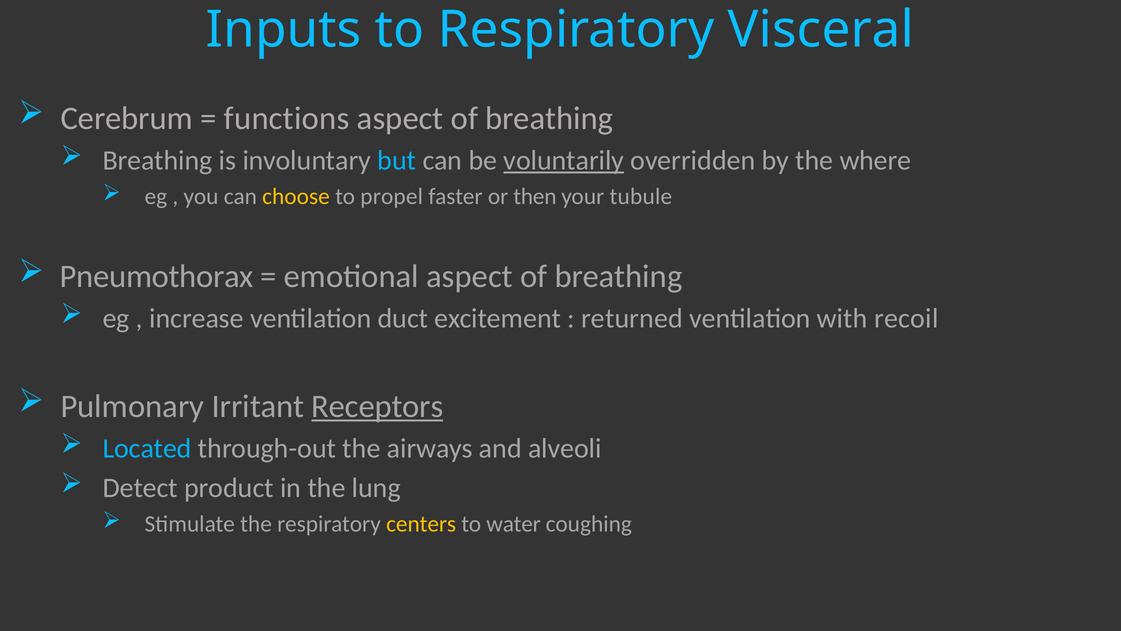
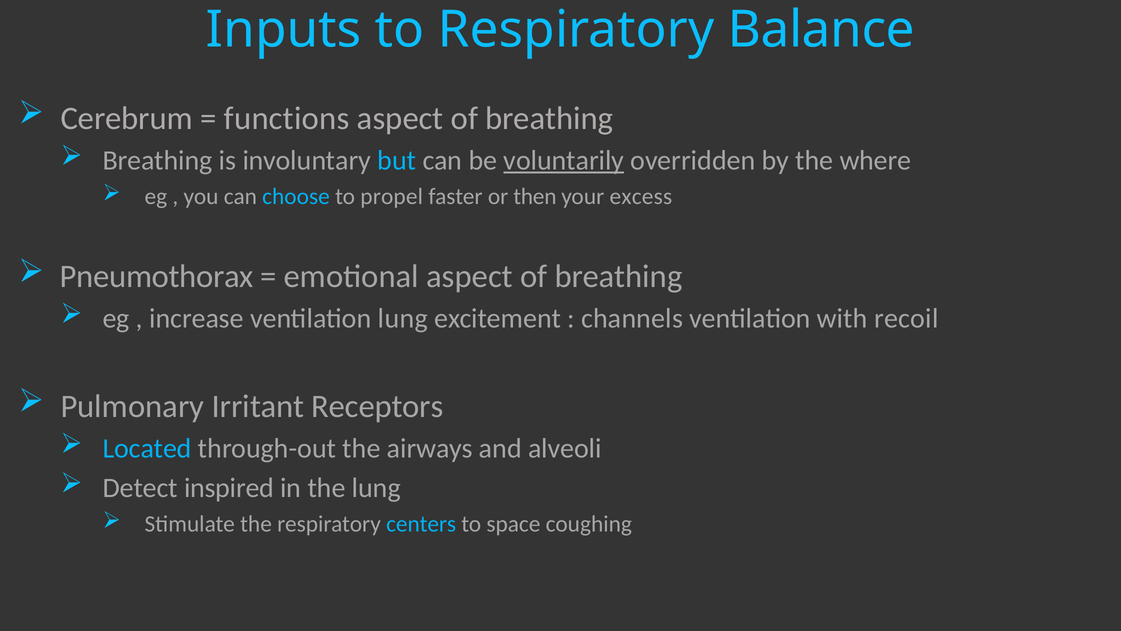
Visceral: Visceral -> Balance
choose colour: yellow -> light blue
tubule: tubule -> excess
ventilation duct: duct -> lung
returned: returned -> channels
Receptors underline: present -> none
product: product -> inspired
centers colour: yellow -> light blue
water: water -> space
